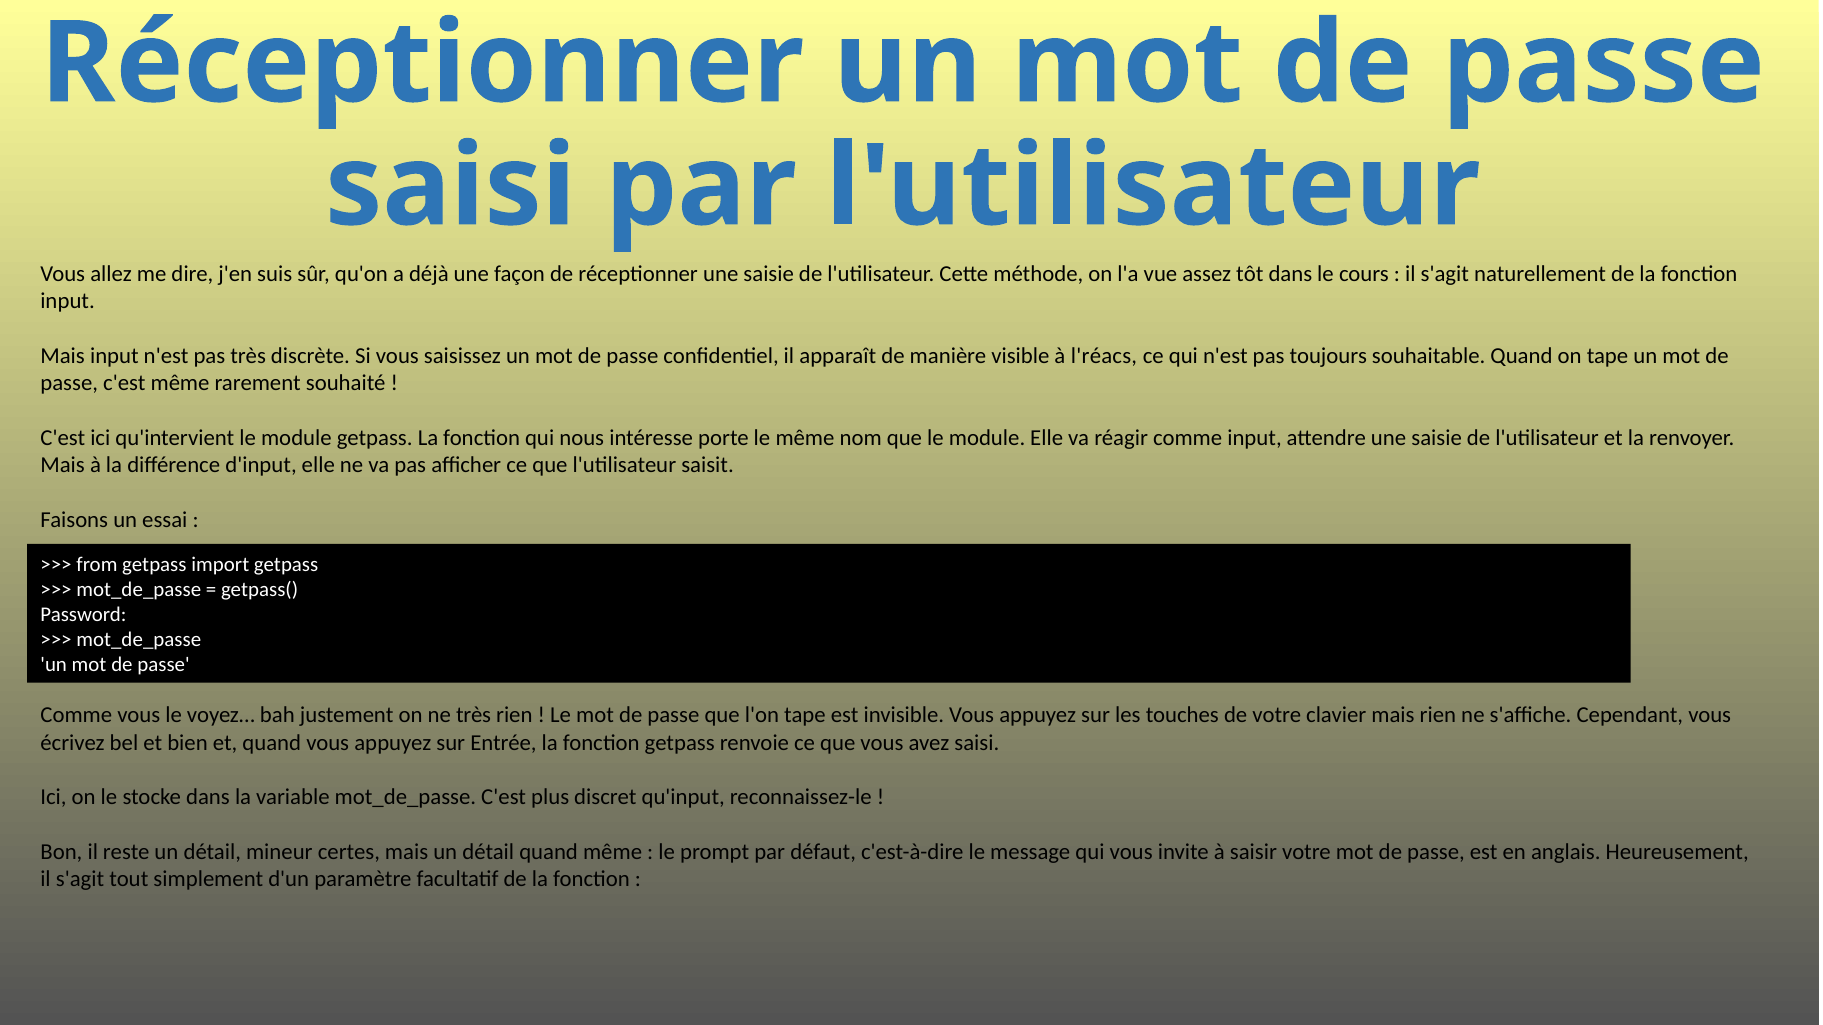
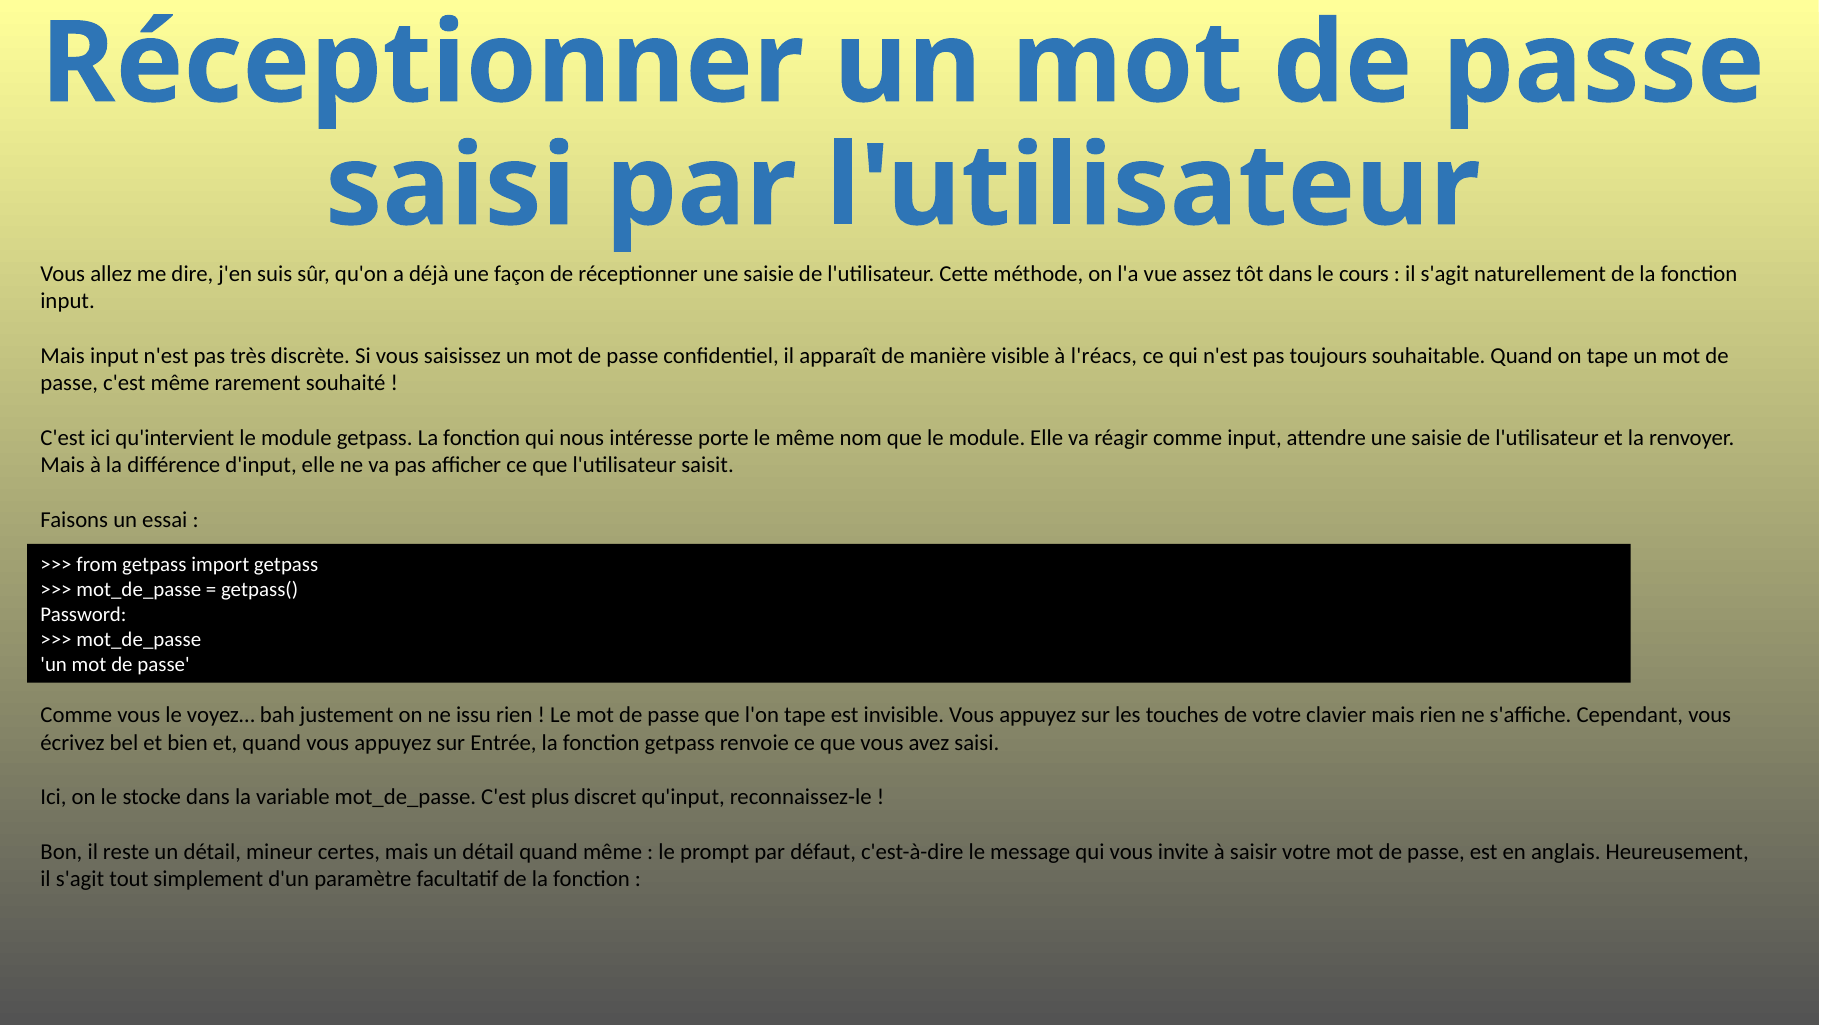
ne très: très -> issu
